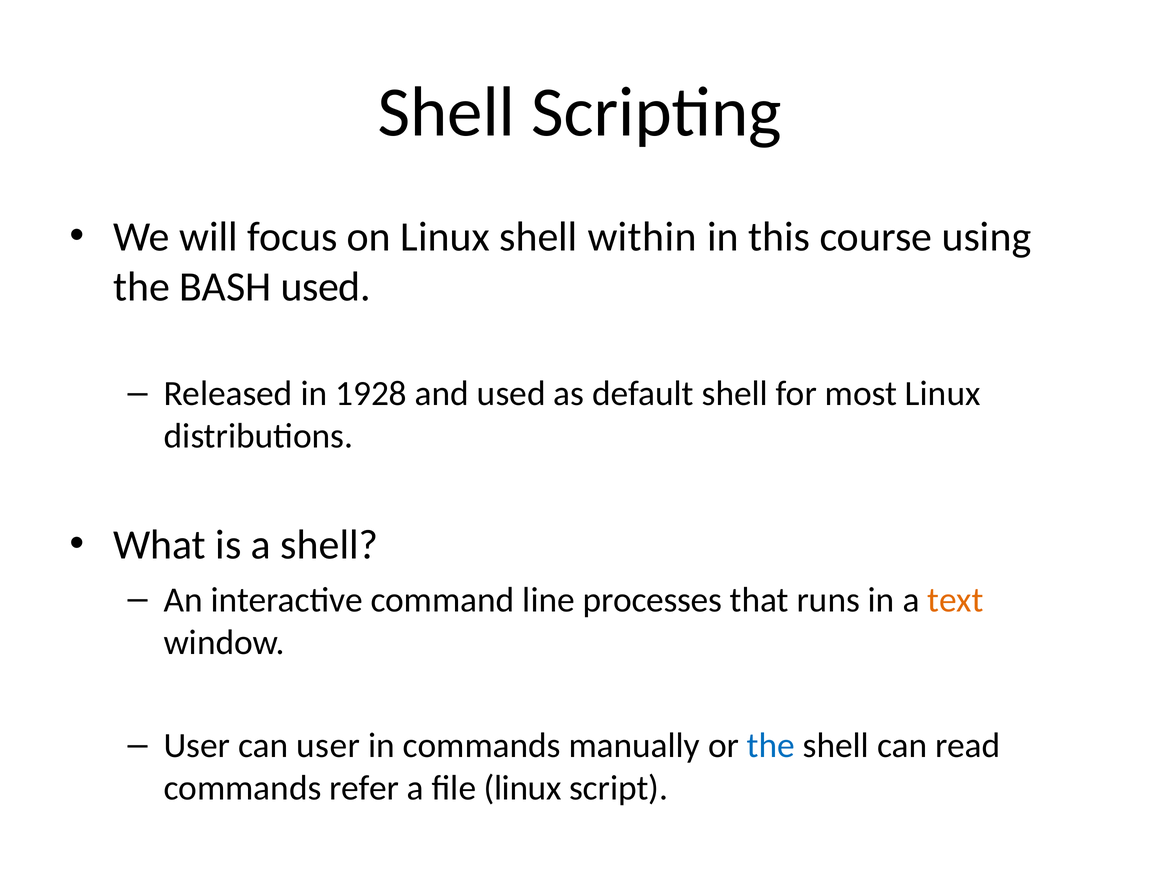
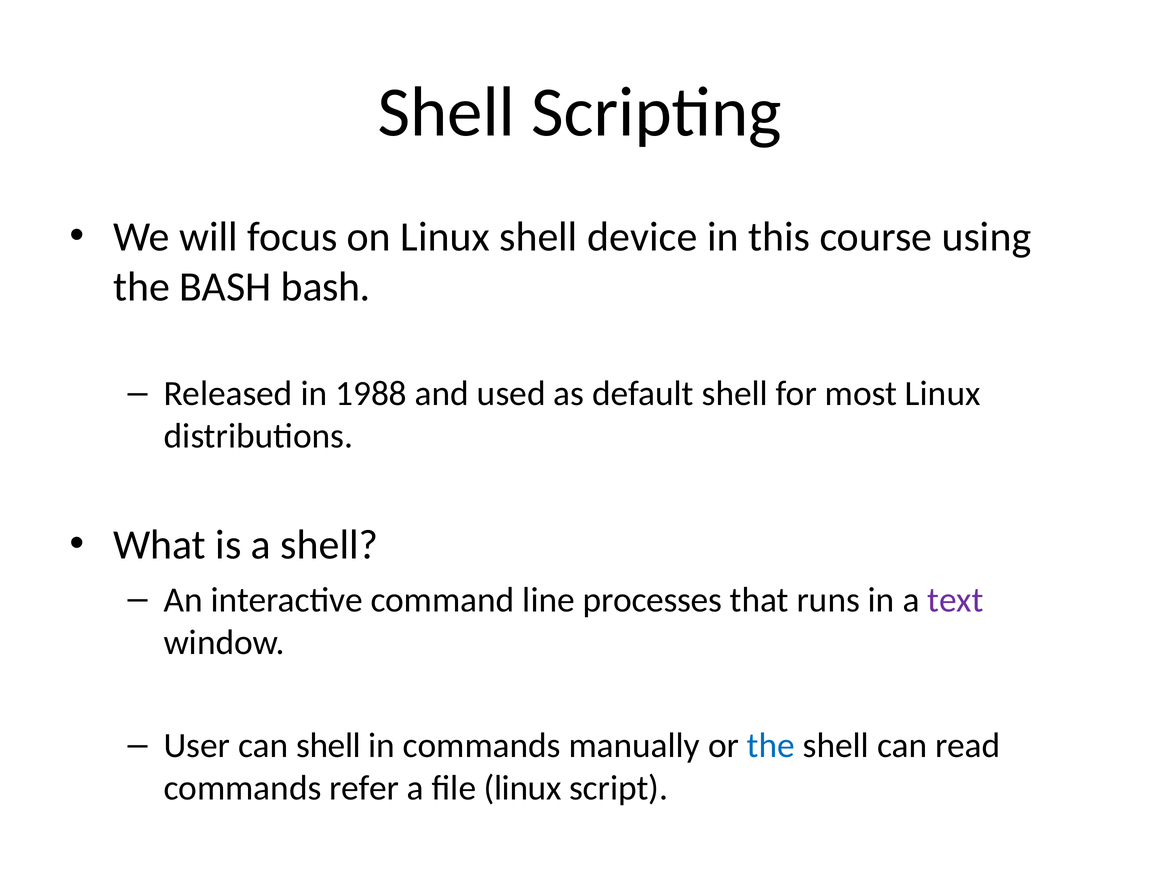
within: within -> device
BASH used: used -> bash
1928: 1928 -> 1988
text colour: orange -> purple
can user: user -> shell
